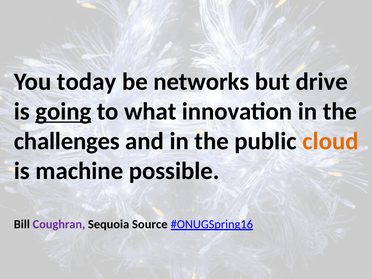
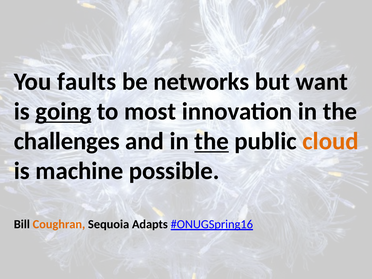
today: today -> faults
drive: drive -> want
what: what -> most
the at (212, 141) underline: none -> present
Coughran colour: purple -> orange
Source: Source -> Adapts
